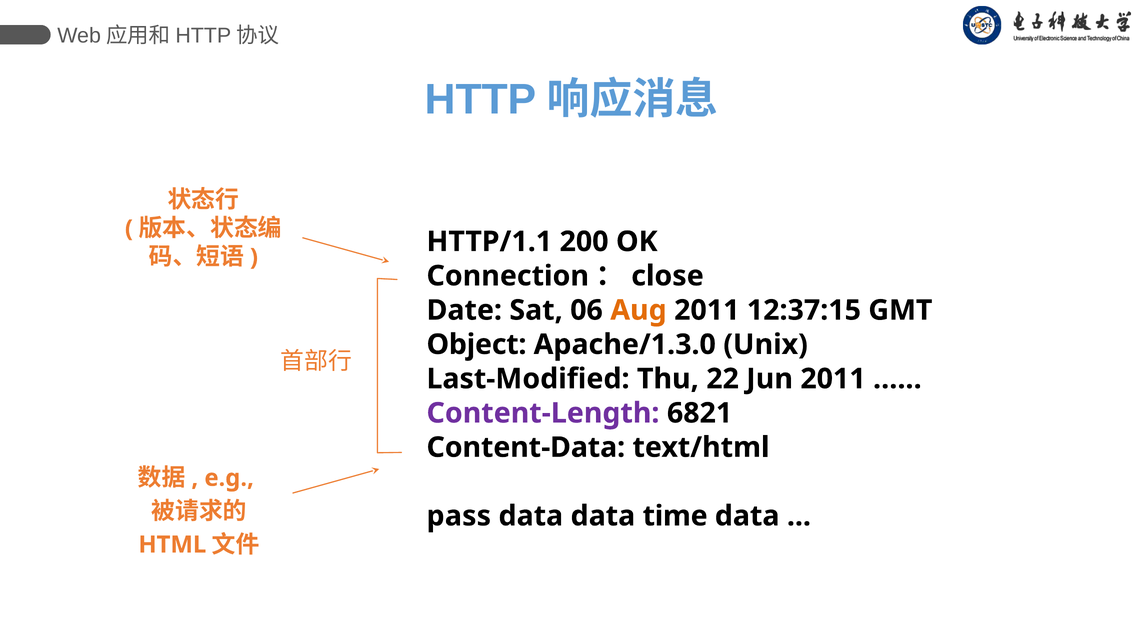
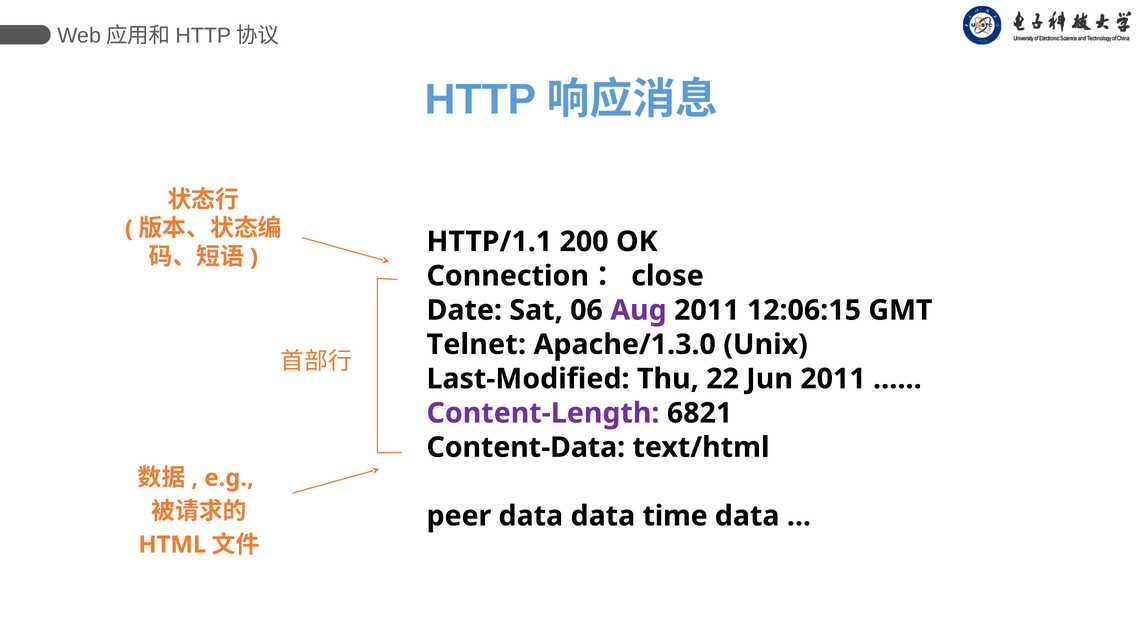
Aug colour: orange -> purple
12:37:15: 12:37:15 -> 12:06:15
Object: Object -> Telnet
pass: pass -> peer
